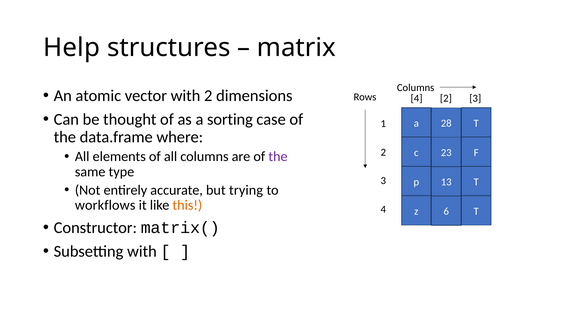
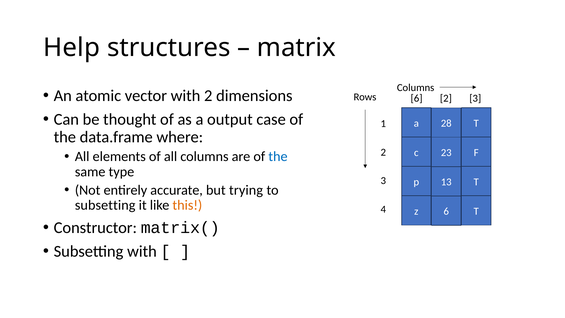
4 at (417, 98): 4 -> 6
sorting: sorting -> output
the at (278, 156) colour: purple -> blue
workflows at (105, 205): workflows -> subsetting
